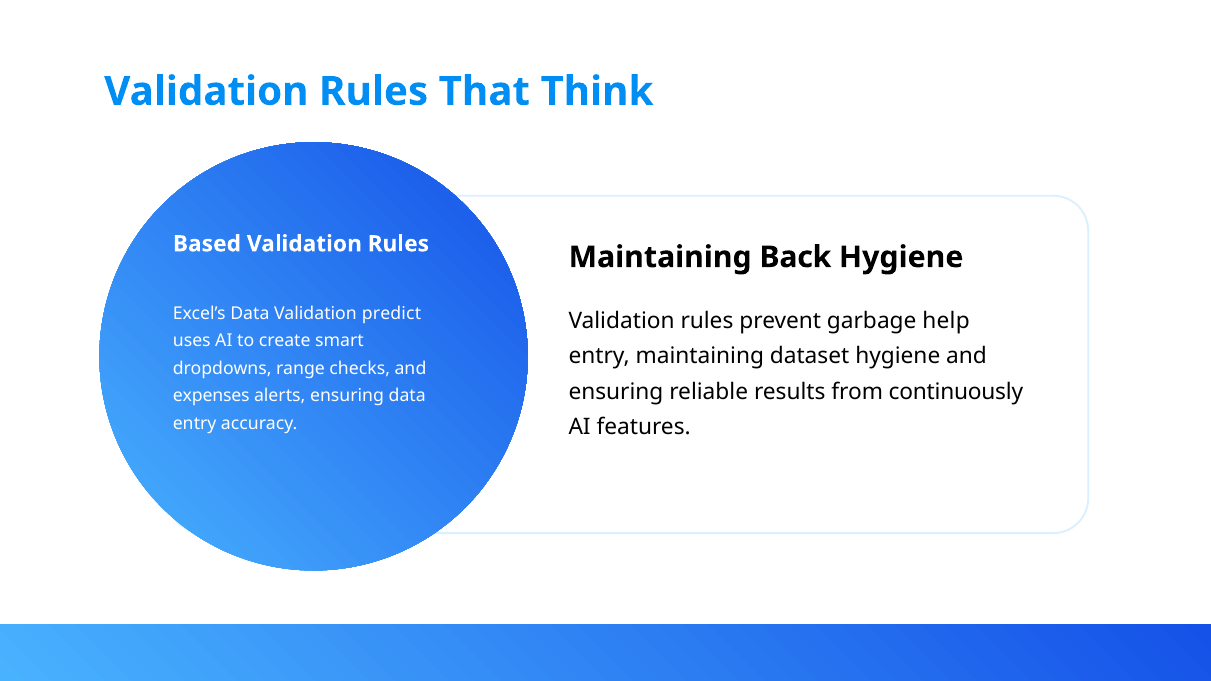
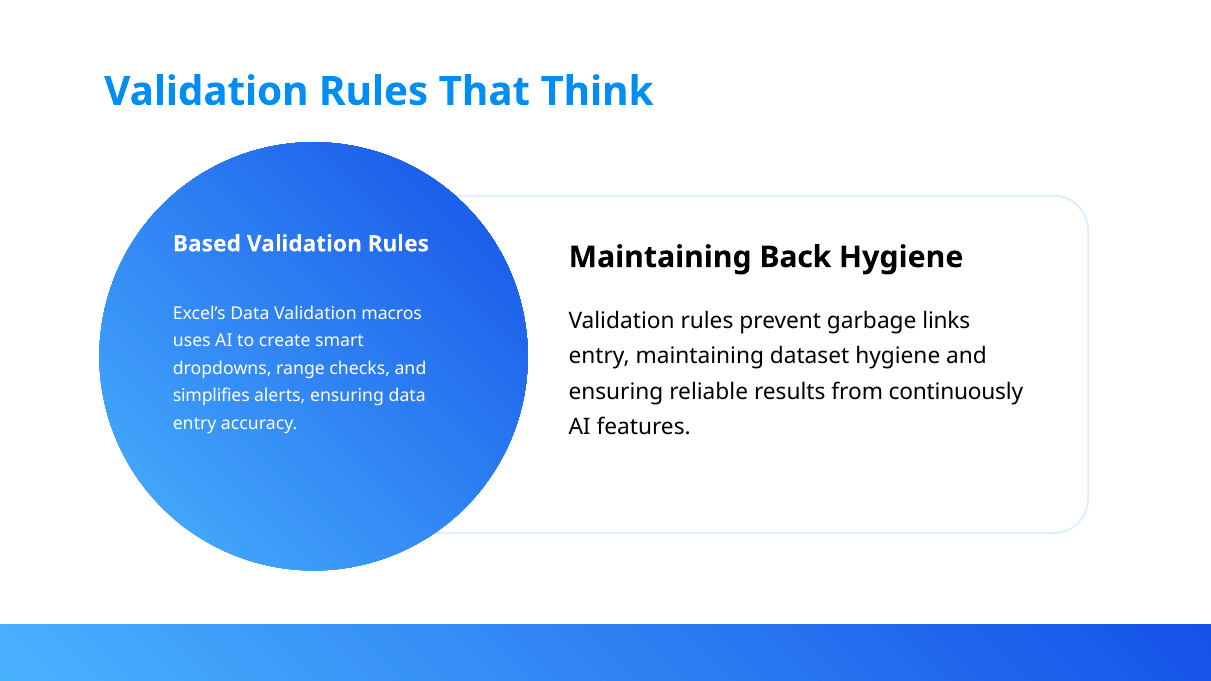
predict: predict -> macros
help: help -> links
expenses: expenses -> simplifies
